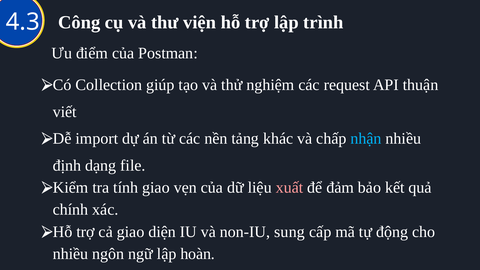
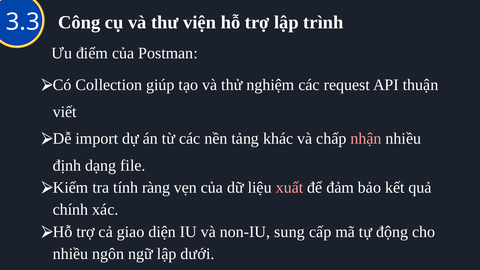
4.3: 4.3 -> 3.3
nhận colour: light blue -> pink
tính giao: giao -> ràng
hoàn: hoàn -> dưới
